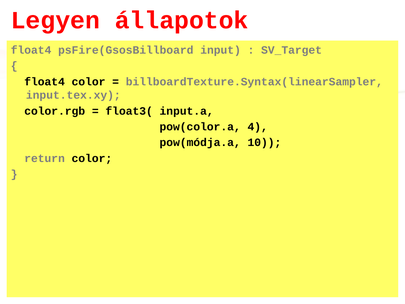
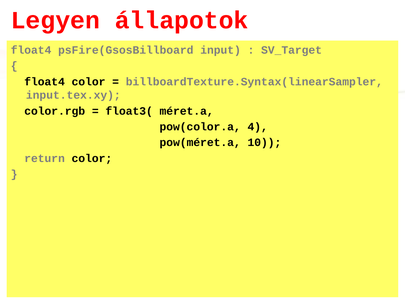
input.a: input.a -> méret.a
pow(módja.a: pow(módja.a -> pow(méret.a
